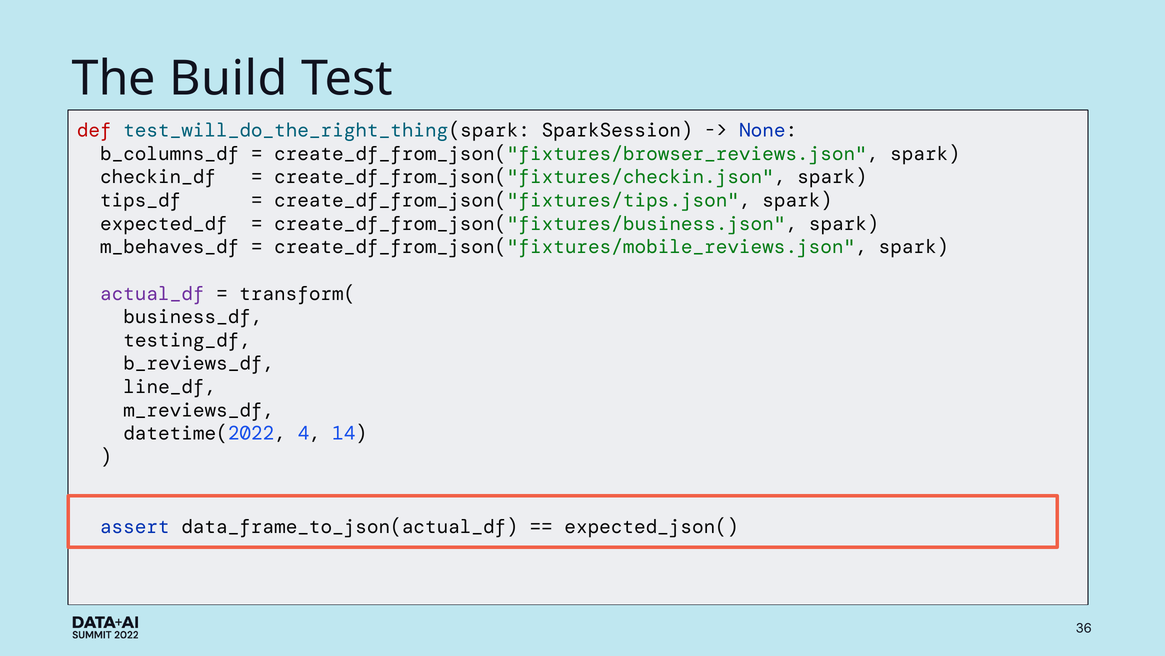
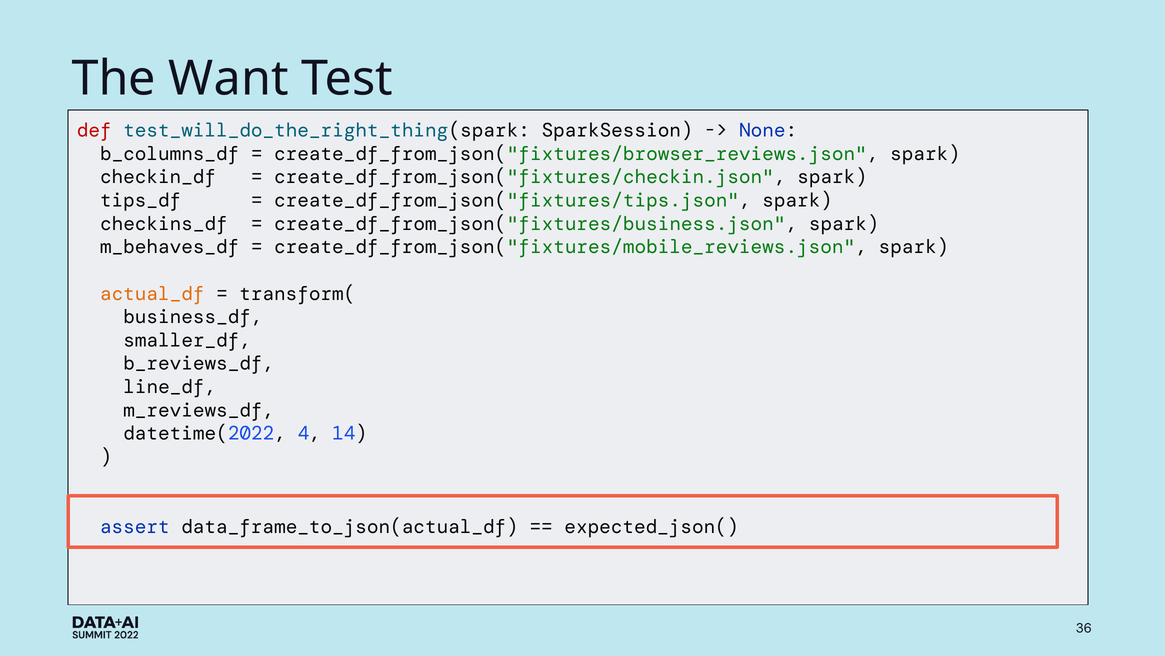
Build: Build -> Want
expected_df: expected_df -> checkins_df
actual_df colour: purple -> orange
testing_df: testing_df -> smaller_df
